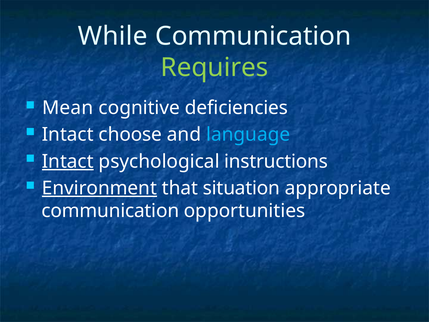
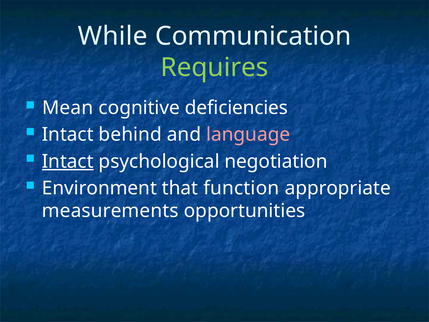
choose: choose -> behind
language colour: light blue -> pink
instructions: instructions -> negotiation
Environment underline: present -> none
situation: situation -> function
communication at (110, 211): communication -> measurements
